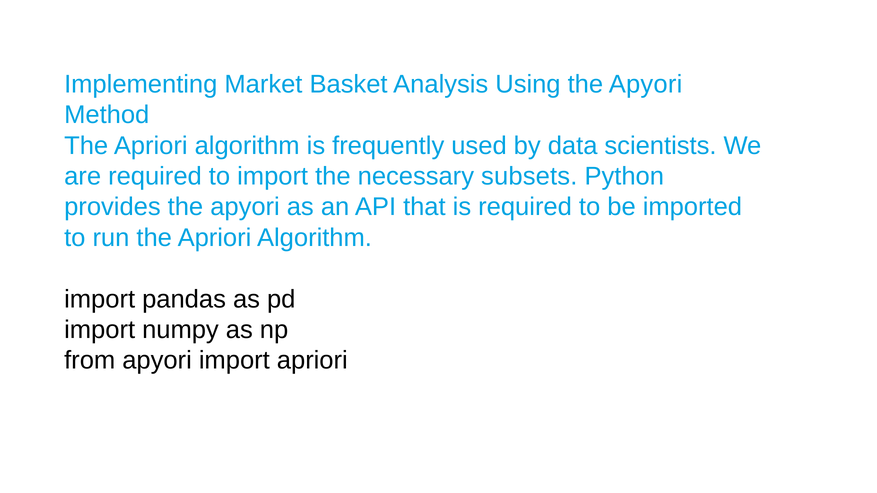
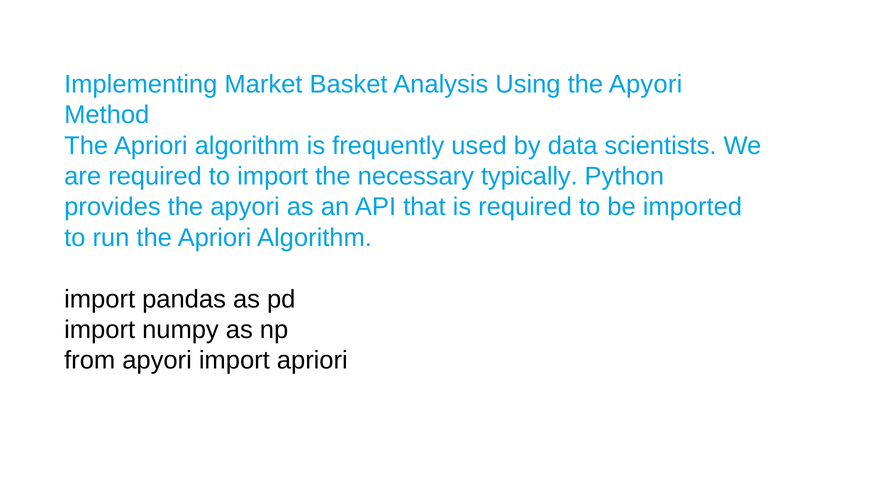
subsets: subsets -> typically
